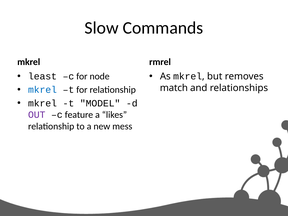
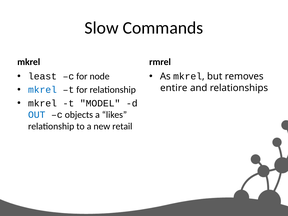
match: match -> entire
OUT colour: purple -> blue
feature: feature -> objects
mess: mess -> retail
